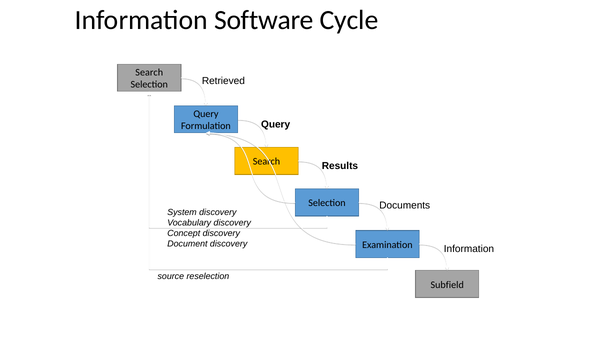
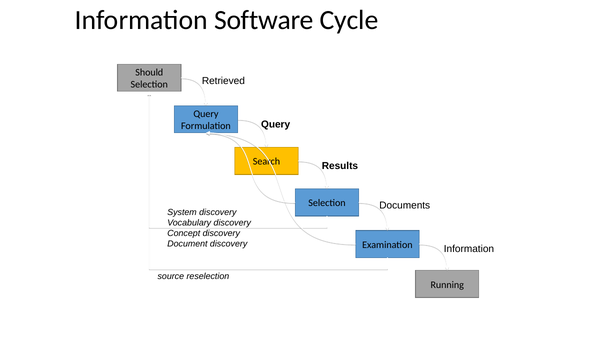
Search at (149, 73): Search -> Should
Subfield: Subfield -> Running
